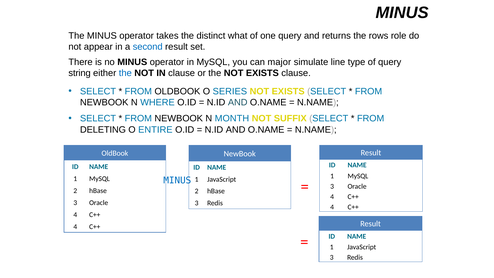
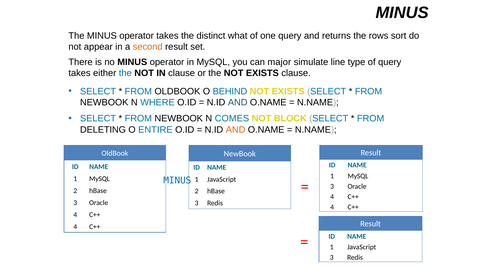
role: role -> sort
second colour: blue -> orange
string at (80, 73): string -> takes
SERIES: SERIES -> BEHIND
MONTH: MONTH -> COMES
SUFFIX: SUFFIX -> BLOCK
AND at (236, 130) colour: black -> orange
